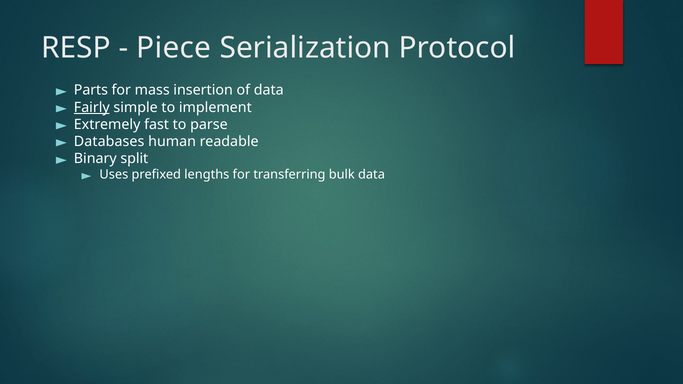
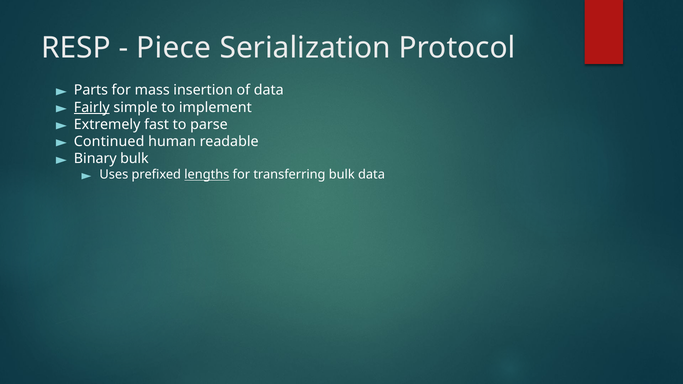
Databases: Databases -> Continued
Binary split: split -> bulk
lengths underline: none -> present
